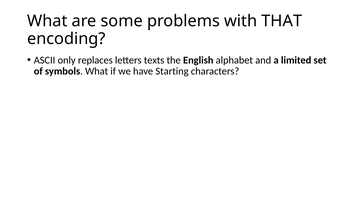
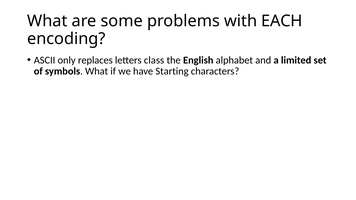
THAT: THAT -> EACH
texts: texts -> class
